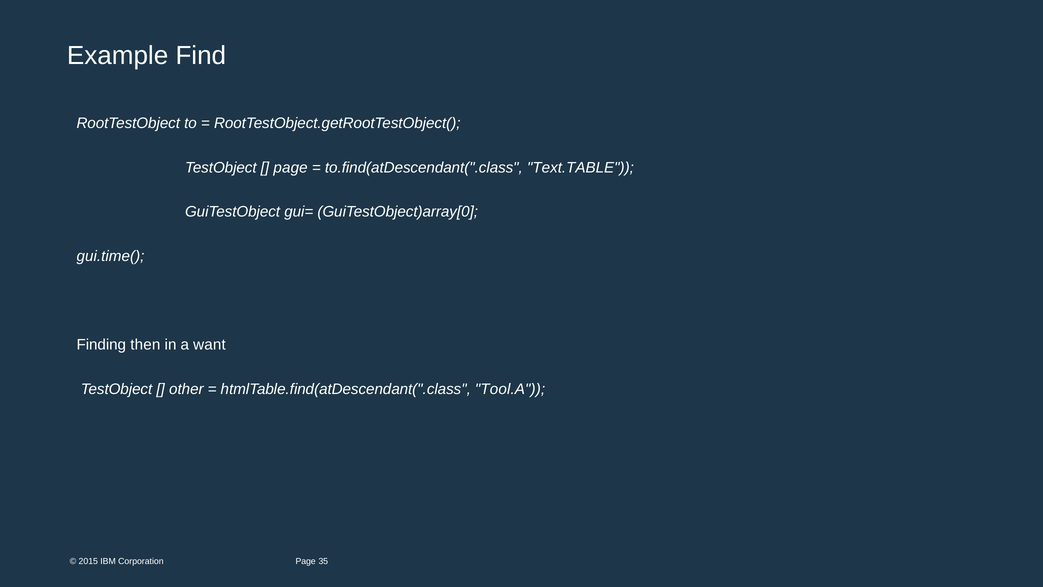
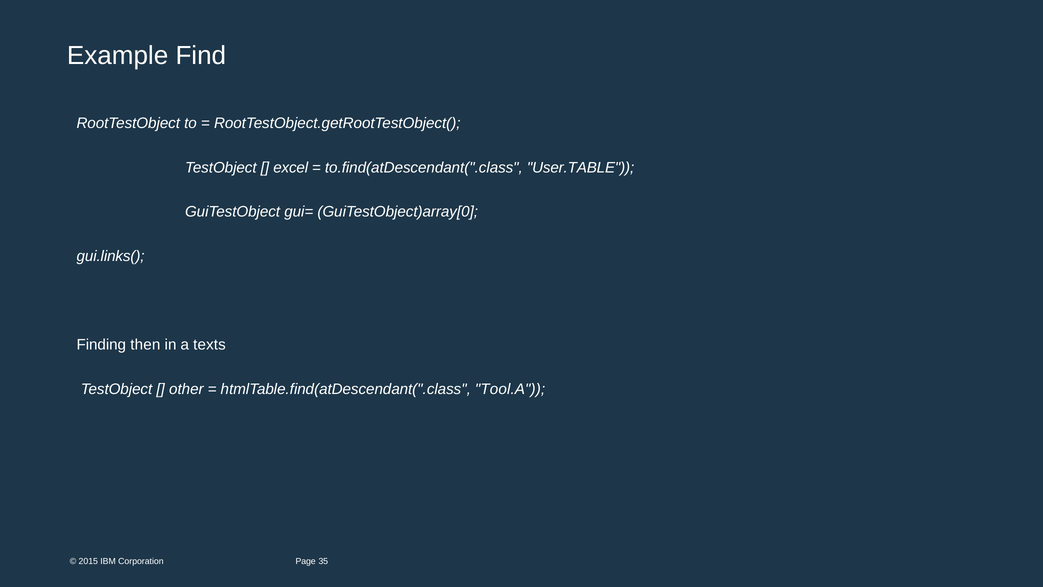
page at (291, 167): page -> excel
Text.TABLE: Text.TABLE -> User.TABLE
gui.time(: gui.time( -> gui.links(
want: want -> texts
